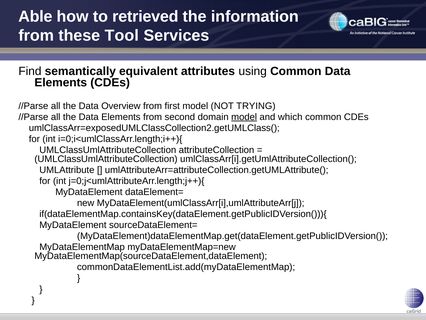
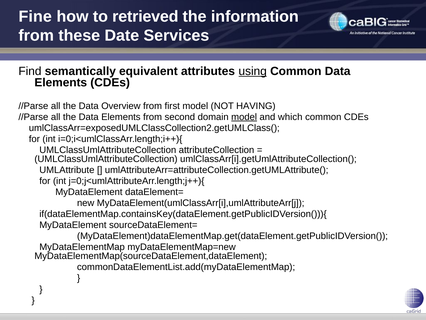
Able: Able -> Fine
Tool: Tool -> Date
using underline: none -> present
TRYING: TRYING -> HAVING
